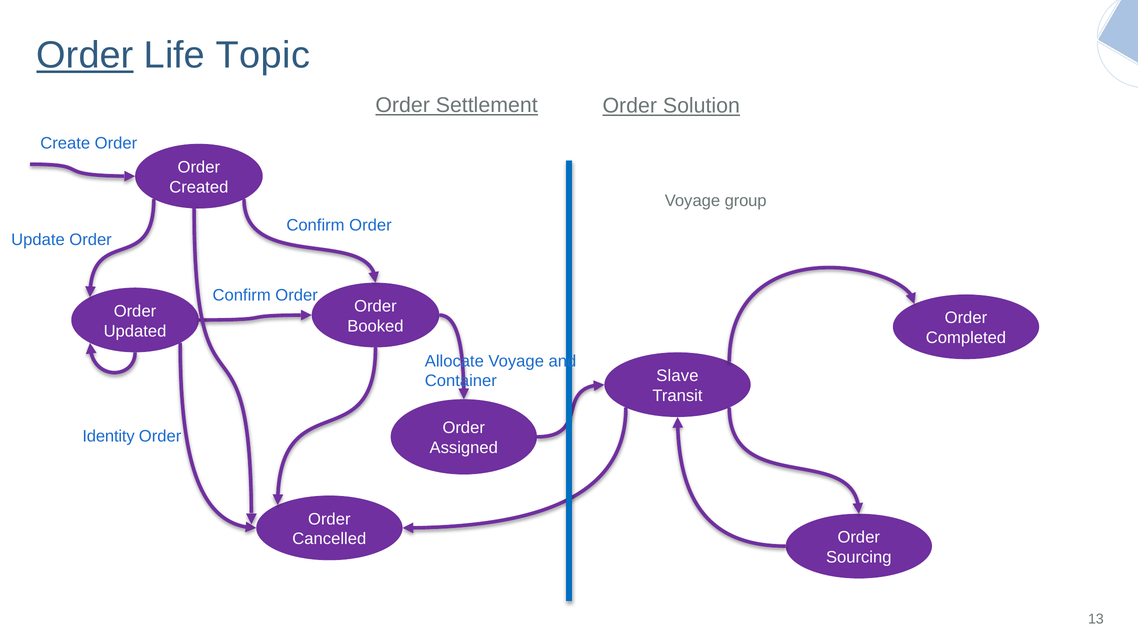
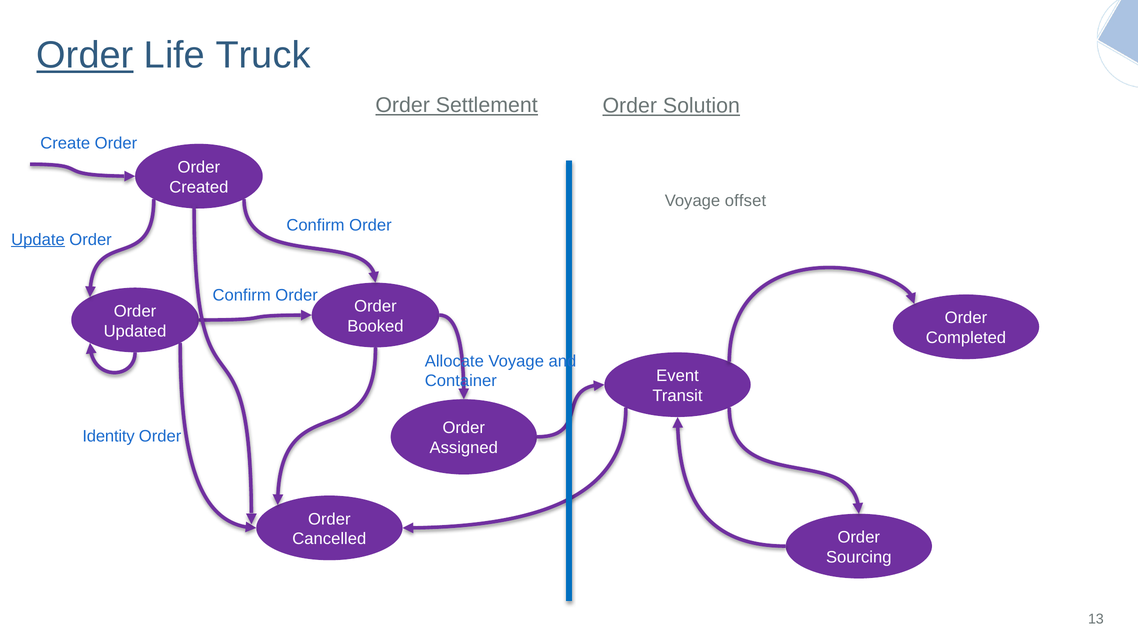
Topic: Topic -> Truck
group: group -> offset
Update underline: none -> present
Slave: Slave -> Event
